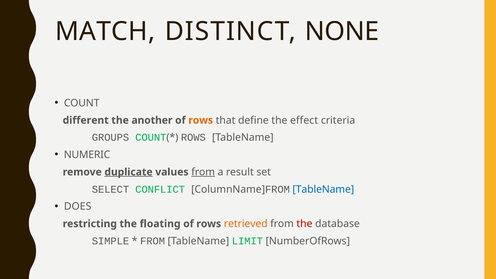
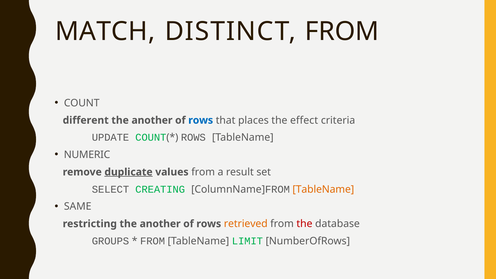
DISTINCT NONE: NONE -> FROM
rows at (201, 120) colour: orange -> blue
define: define -> places
GROUPS: GROUPS -> UPDATE
from at (203, 172) underline: present -> none
CONFLICT: CONFLICT -> CREATING
TableName at (323, 189) colour: blue -> orange
DOES: DOES -> SAME
restricting the floating: floating -> another
SIMPLE: SIMPLE -> GROUPS
